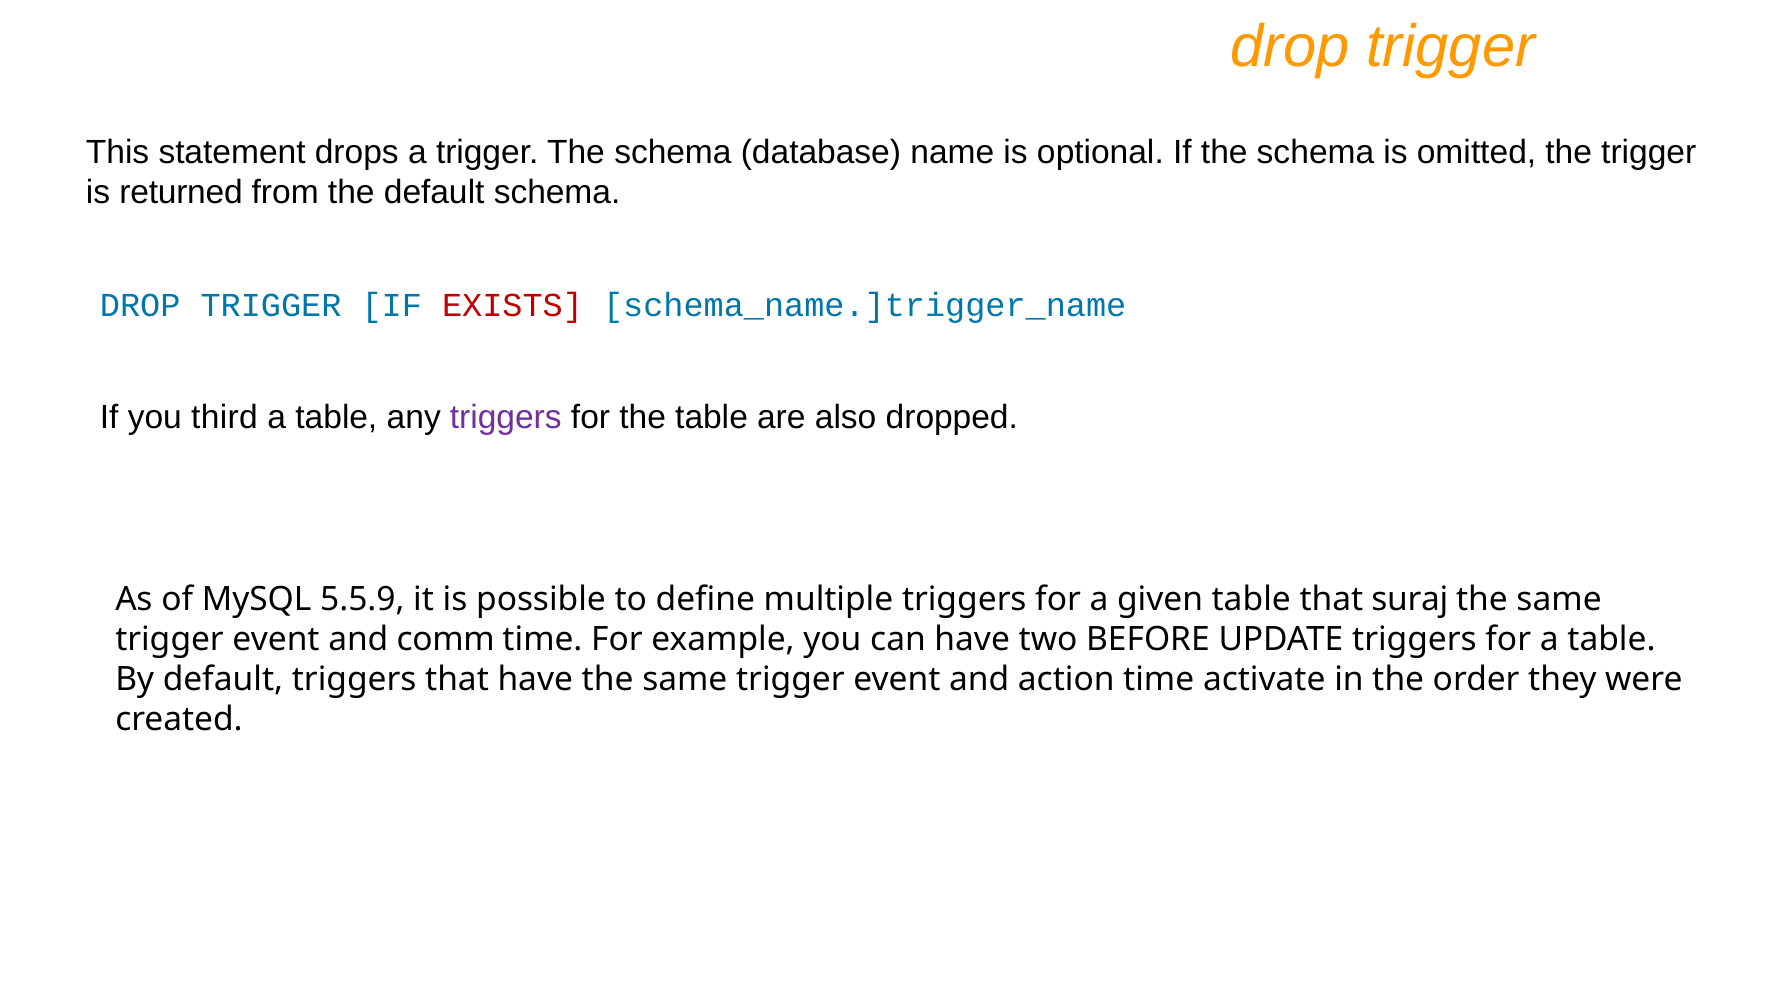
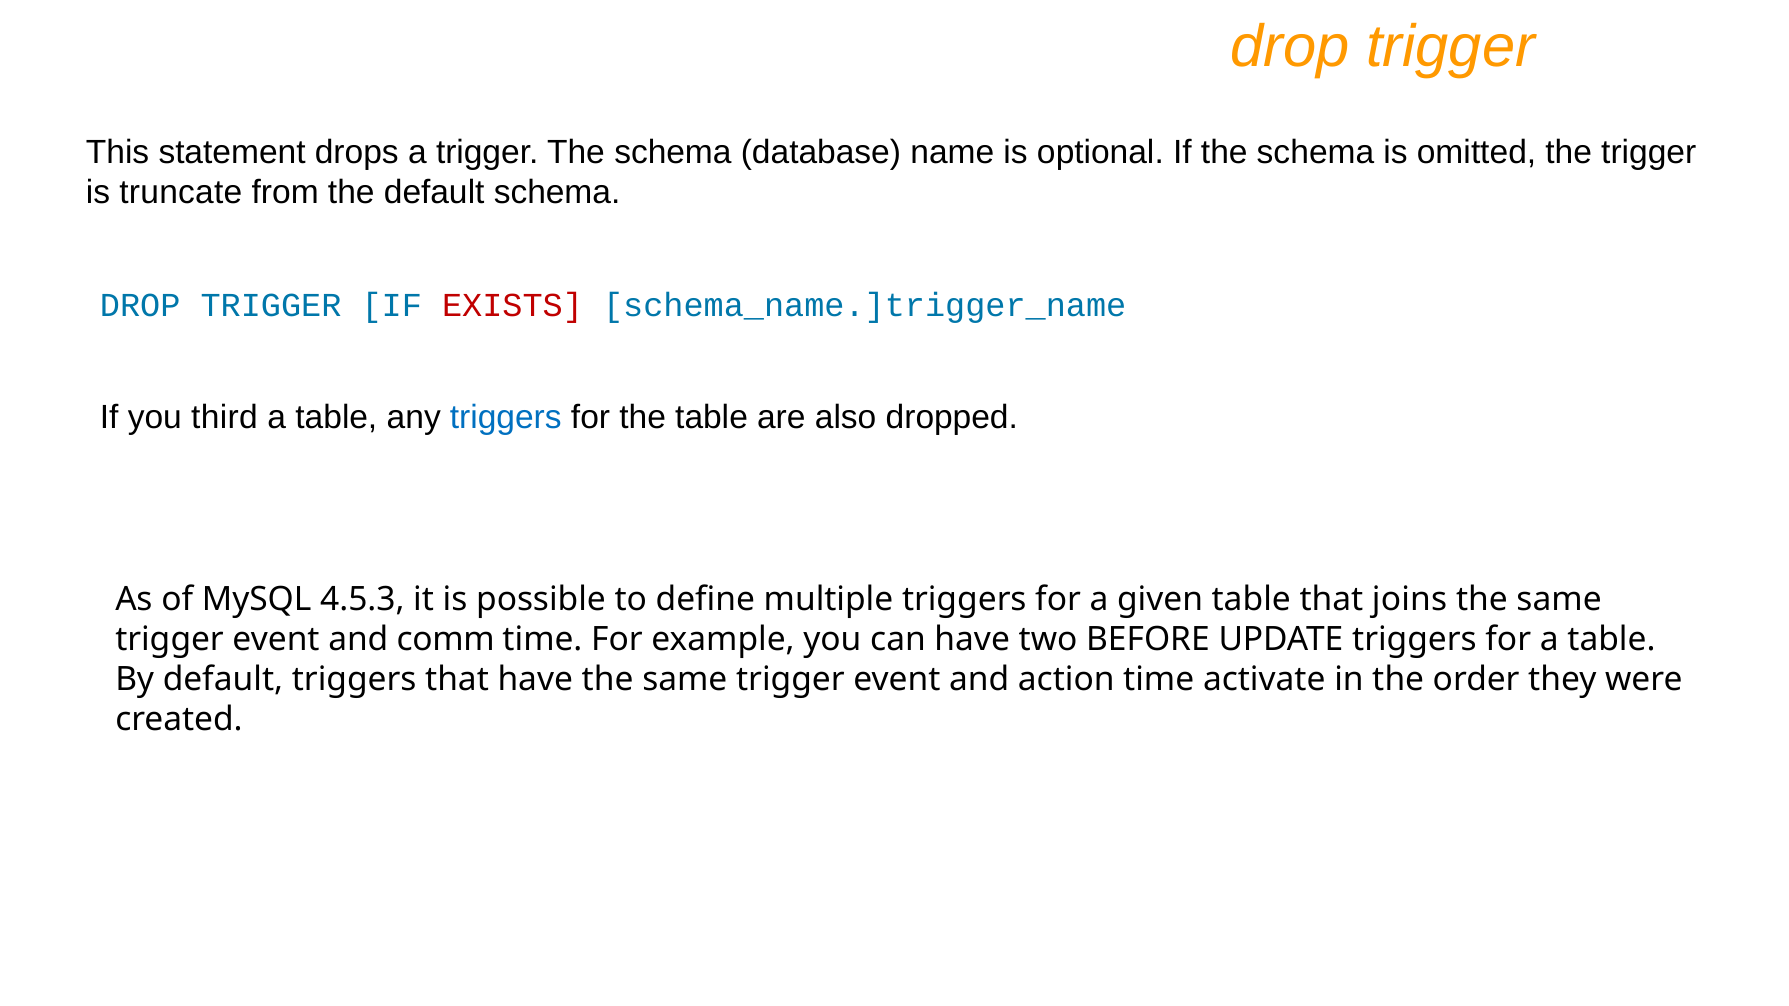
returned: returned -> truncate
triggers at (506, 418) colour: purple -> blue
5.5.9: 5.5.9 -> 4.5.3
suraj: suraj -> joins
